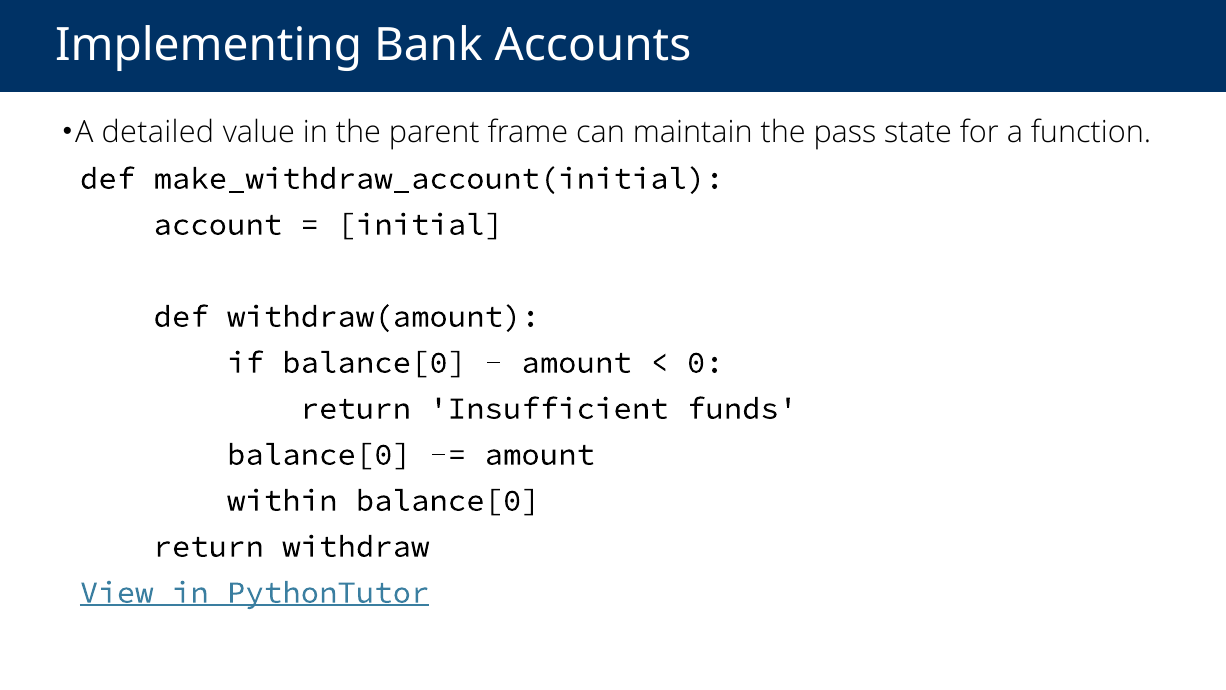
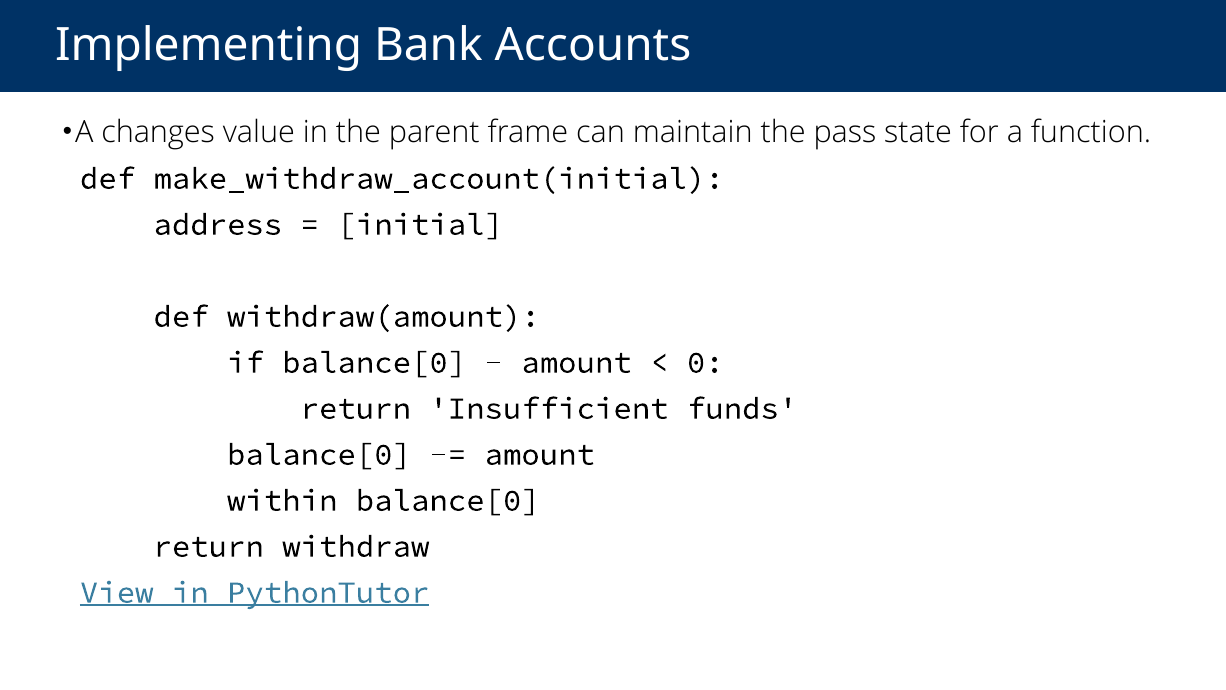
detailed: detailed -> changes
account: account -> address
